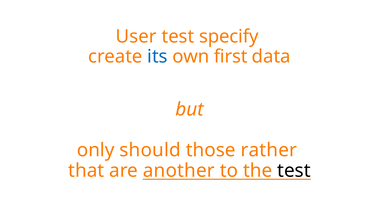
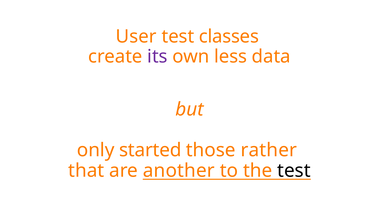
specify: specify -> classes
its colour: blue -> purple
first: first -> less
should: should -> started
